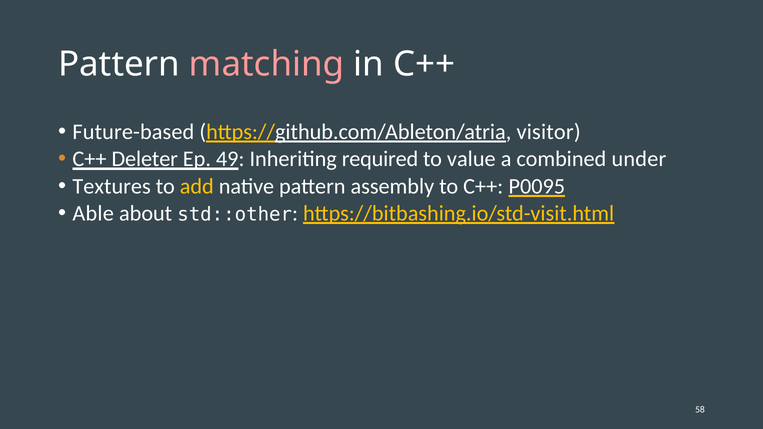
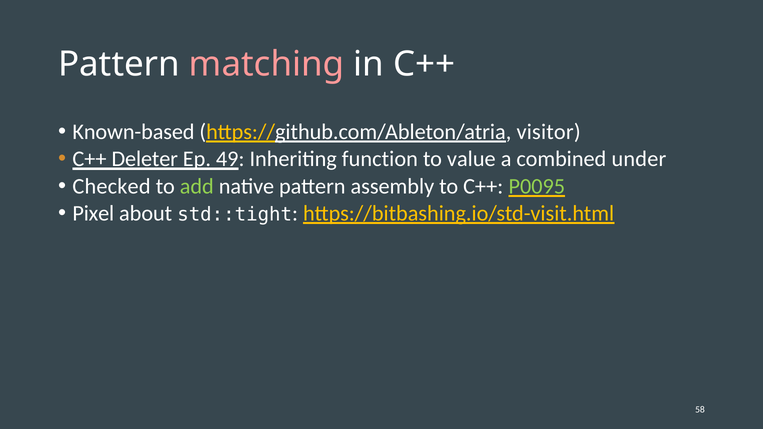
Future-based: Future-based -> Known-based
required: required -> function
Textures: Textures -> Checked
add colour: yellow -> light green
P0095 colour: white -> light green
Able: Able -> Pixel
std::other: std::other -> std::tight
